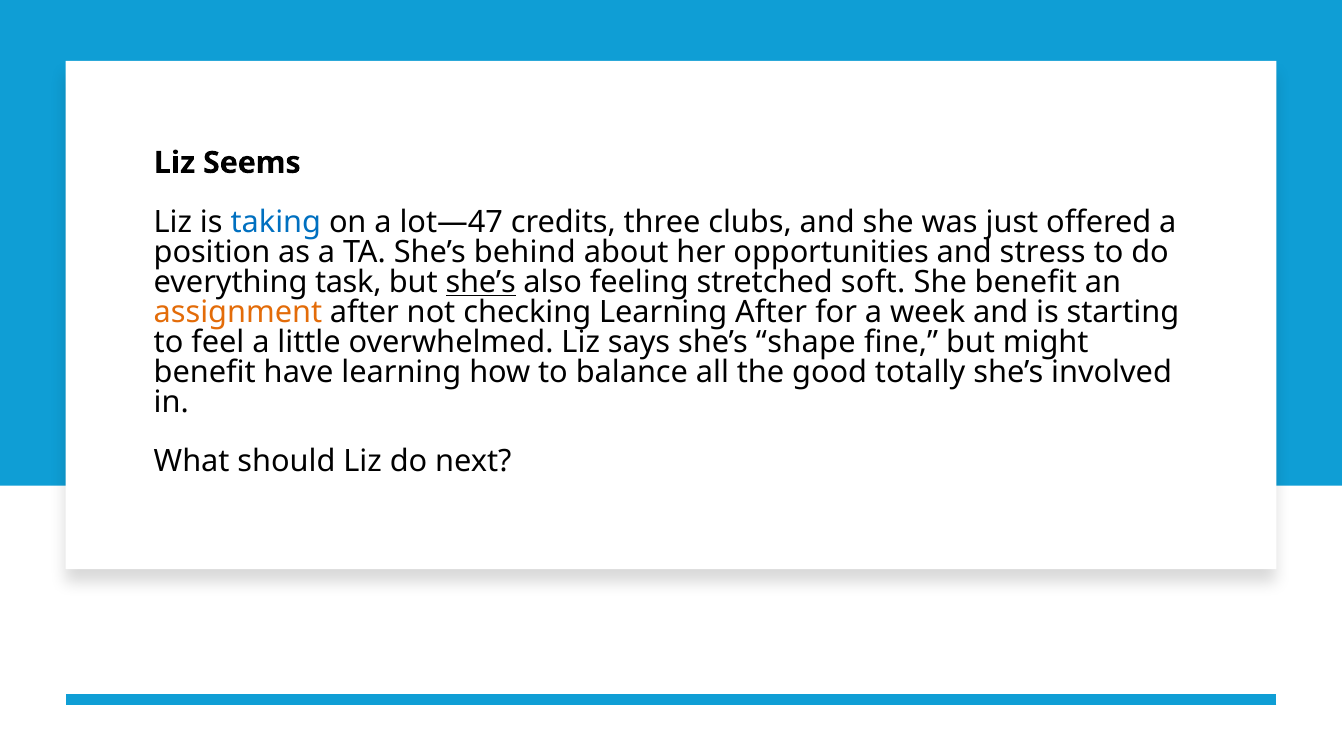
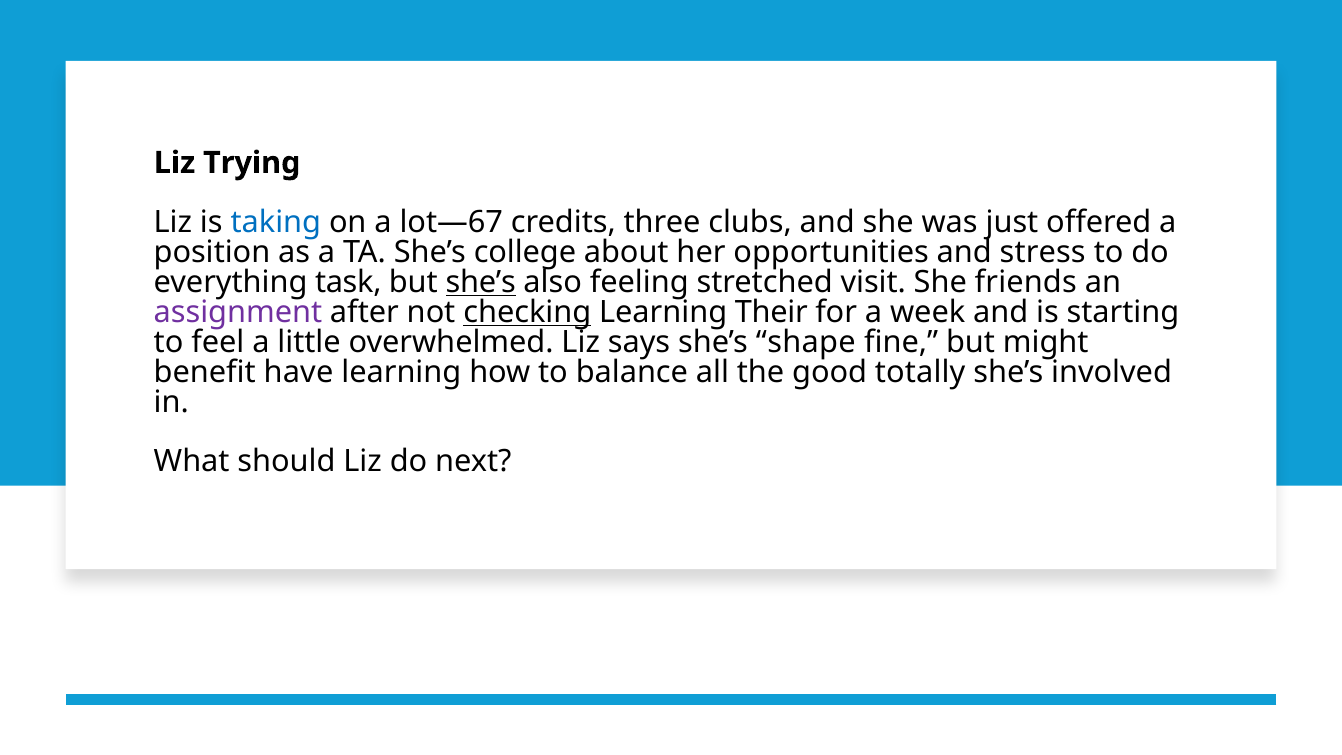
Seems: Seems -> Trying
lot—47: lot—47 -> lot—67
behind: behind -> college
soft: soft -> visit
She benefit: benefit -> friends
assignment colour: orange -> purple
checking underline: none -> present
Learning After: After -> Their
